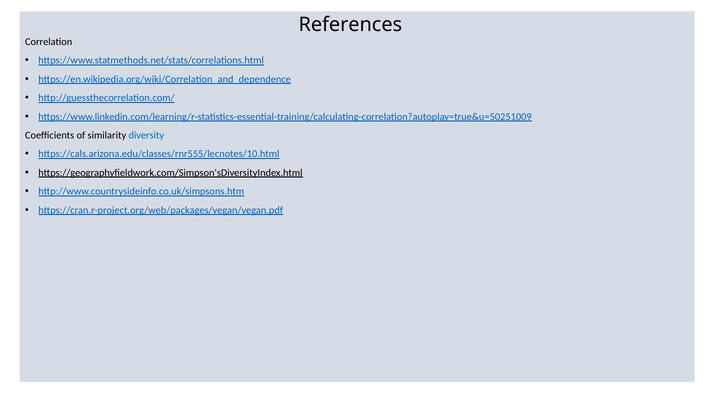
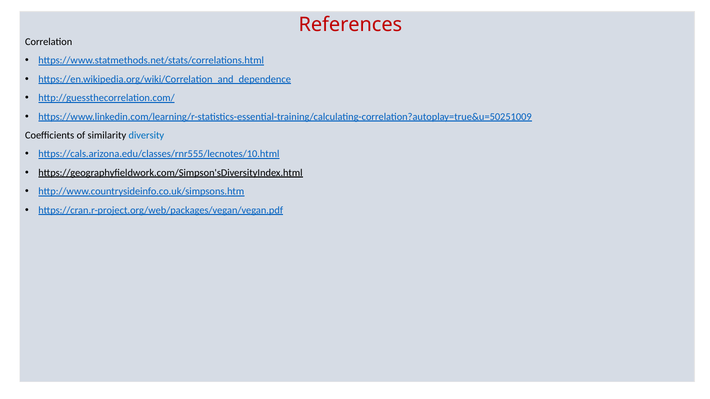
References colour: black -> red
